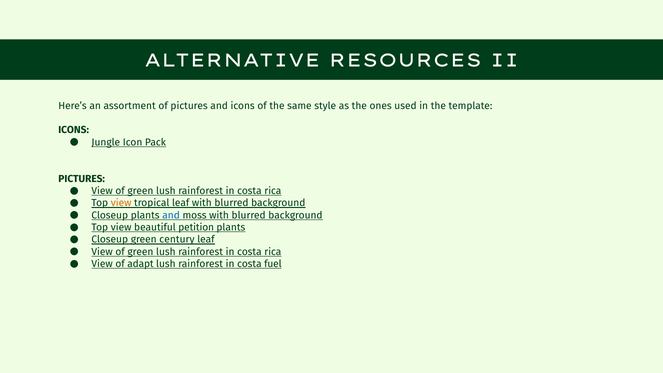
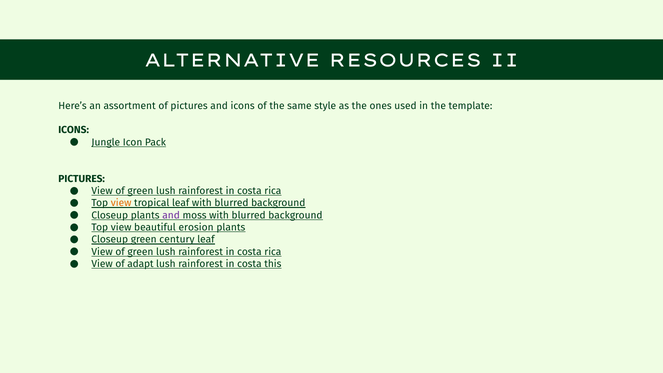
and at (171, 215) colour: blue -> purple
petition: petition -> erosion
fuel: fuel -> this
